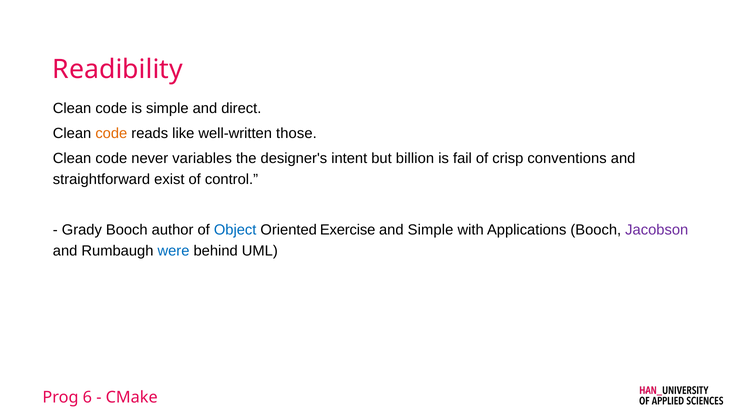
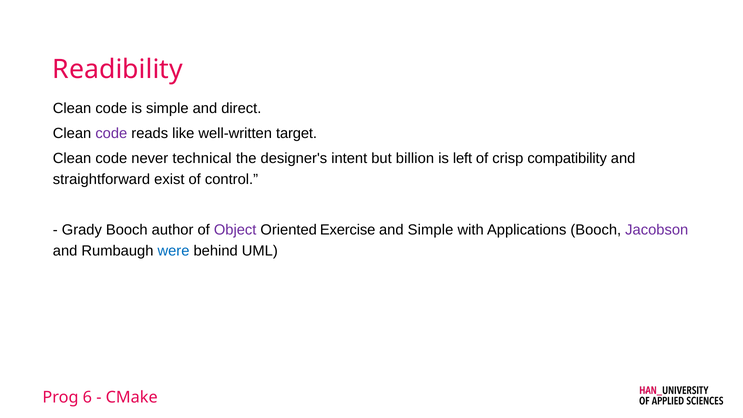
code at (111, 133) colour: orange -> purple
those: those -> target
variables: variables -> technical
fail: fail -> left
conventions: conventions -> compatibility
Object colour: blue -> purple
